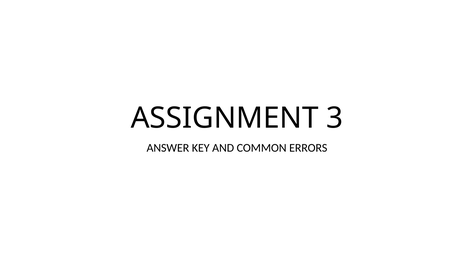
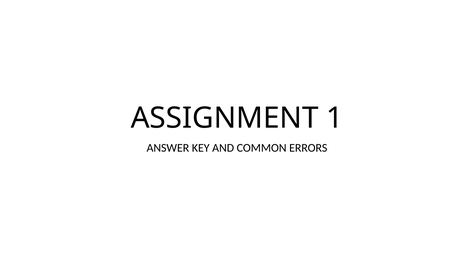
3: 3 -> 1
